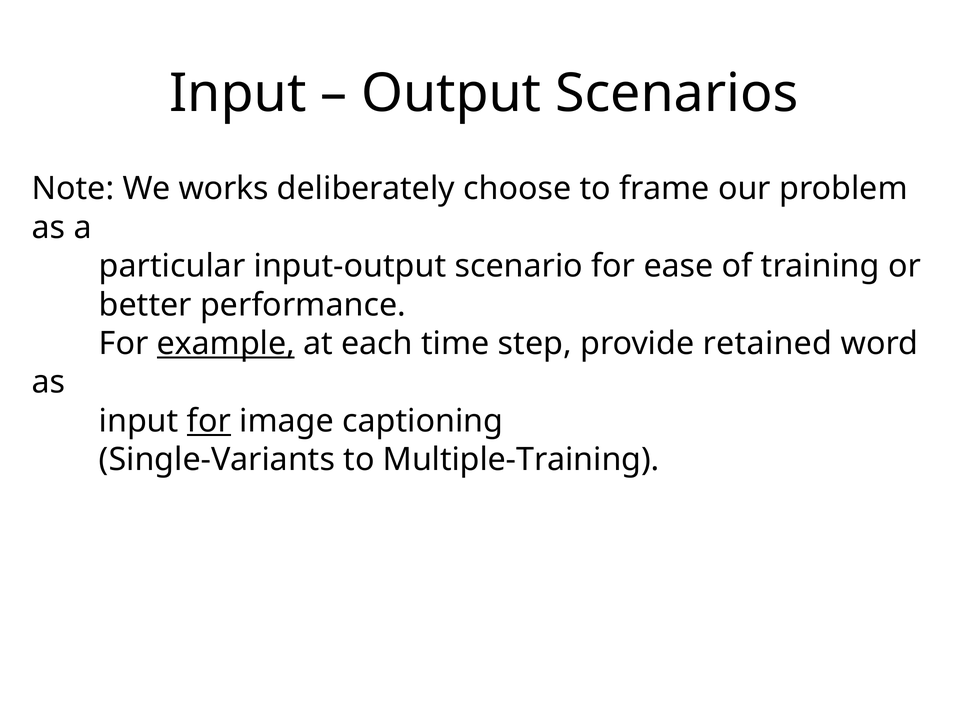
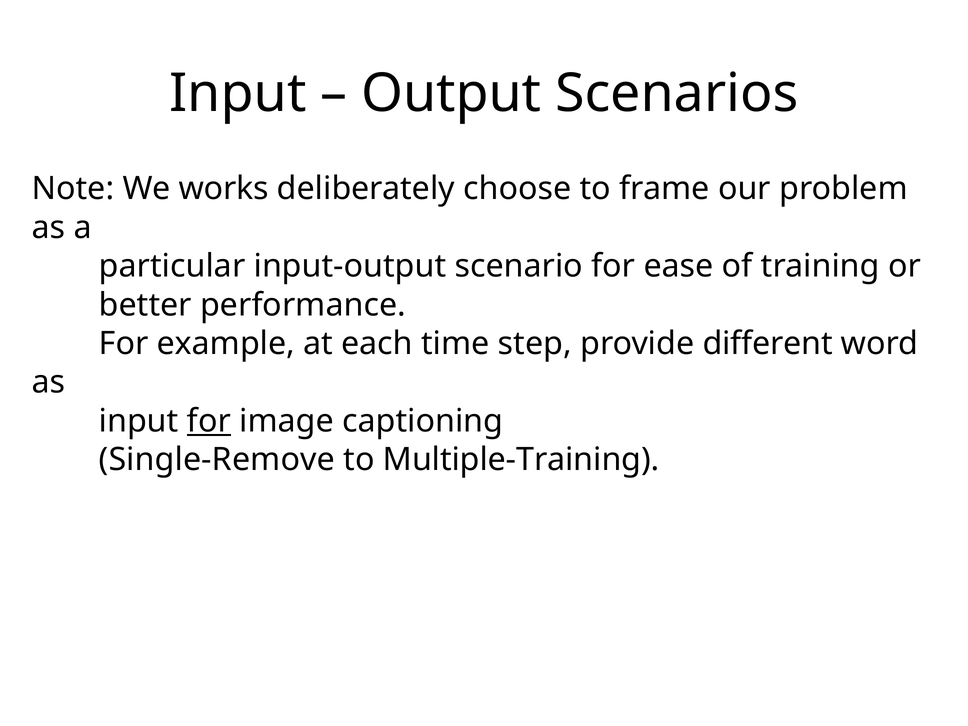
example underline: present -> none
retained: retained -> different
Single-Variants: Single-Variants -> Single-Remove
